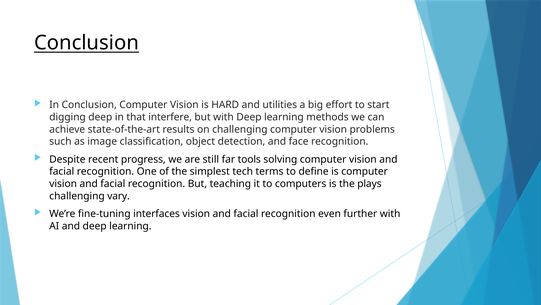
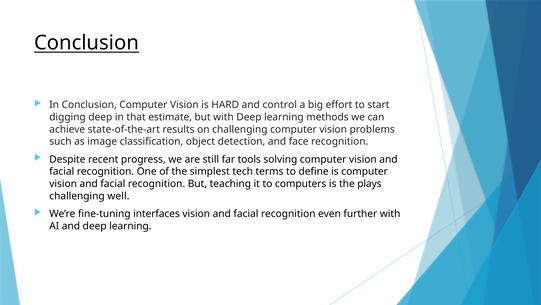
utilities: utilities -> control
interfere: interfere -> estimate
vary: vary -> well
